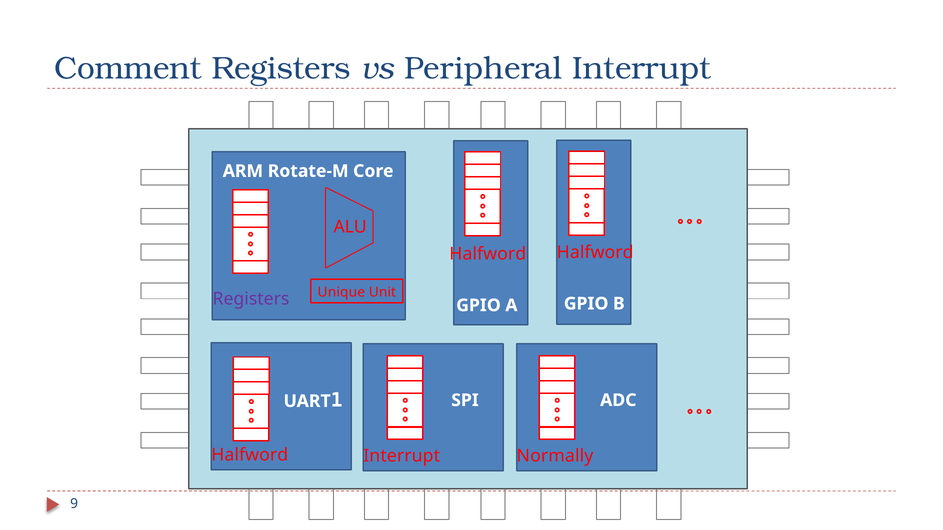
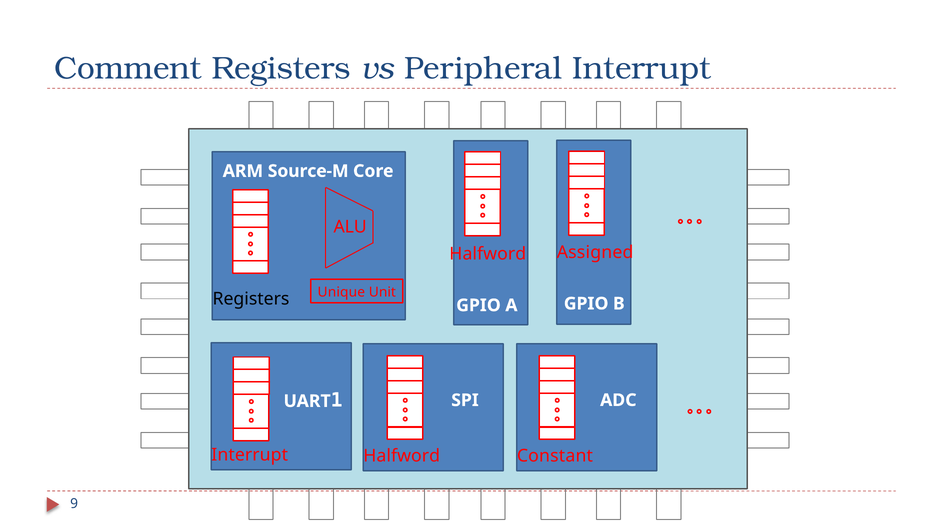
Rotate-M: Rotate-M -> Source-M
Halfword at (595, 252): Halfword -> Assigned
Registers at (251, 299) colour: purple -> black
Halfword at (250, 455): Halfword -> Interrupt
Normally: Normally -> Constant
Interrupt at (402, 456): Interrupt -> Halfword
